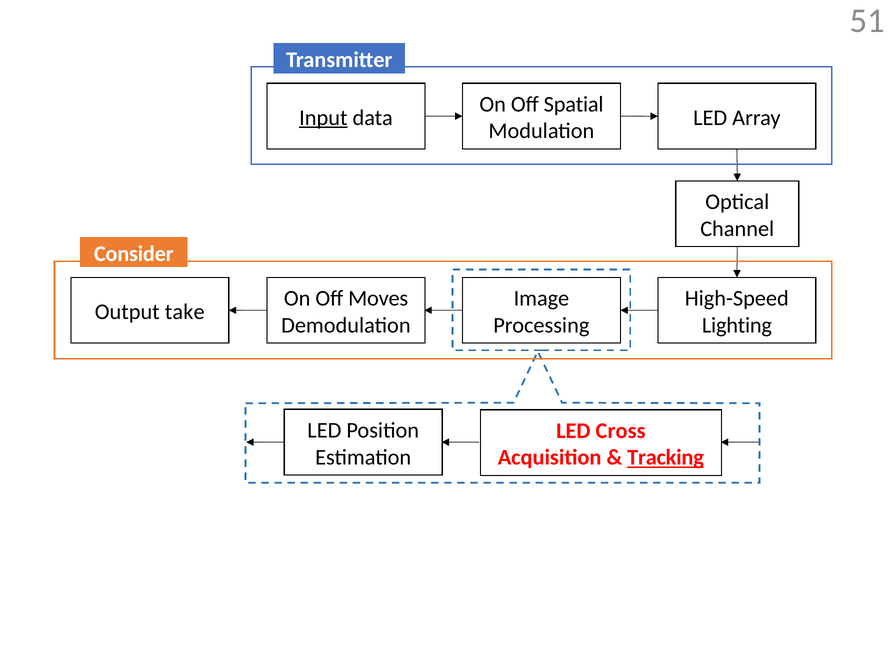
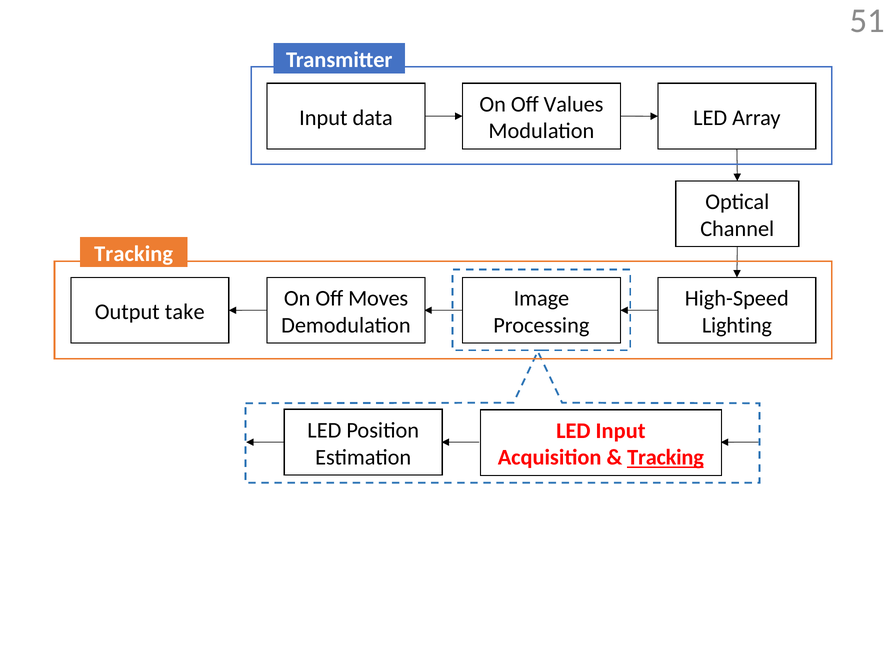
Spatial: Spatial -> Values
Input at (323, 118) underline: present -> none
Consider at (134, 253): Consider -> Tracking
LED Cross: Cross -> Input
